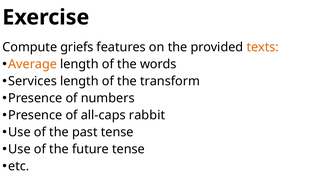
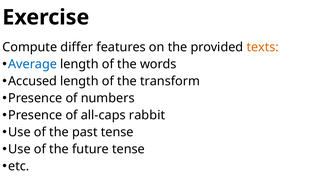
griefs: griefs -> differ
Average colour: orange -> blue
Services: Services -> Accused
